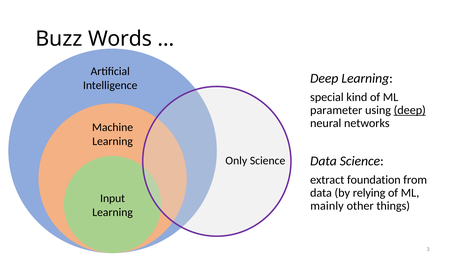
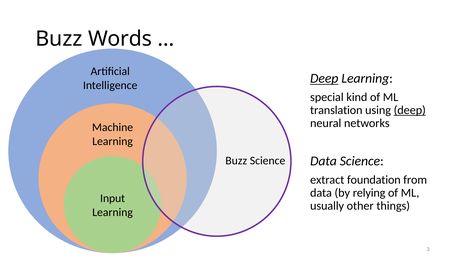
Deep at (324, 79) underline: none -> present
parameter: parameter -> translation
Only at (236, 161): Only -> Buzz
mainly: mainly -> usually
